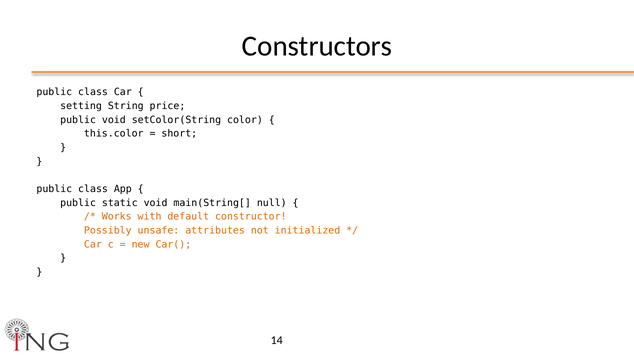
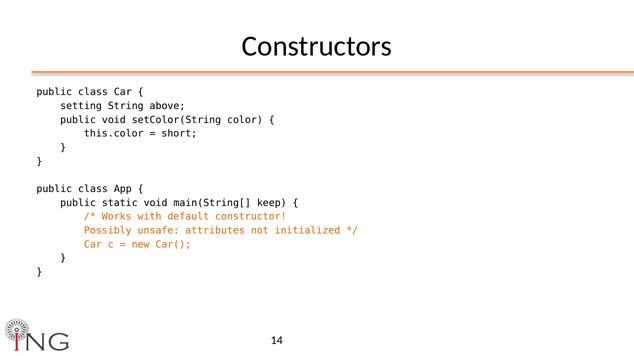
price: price -> above
null: null -> keep
